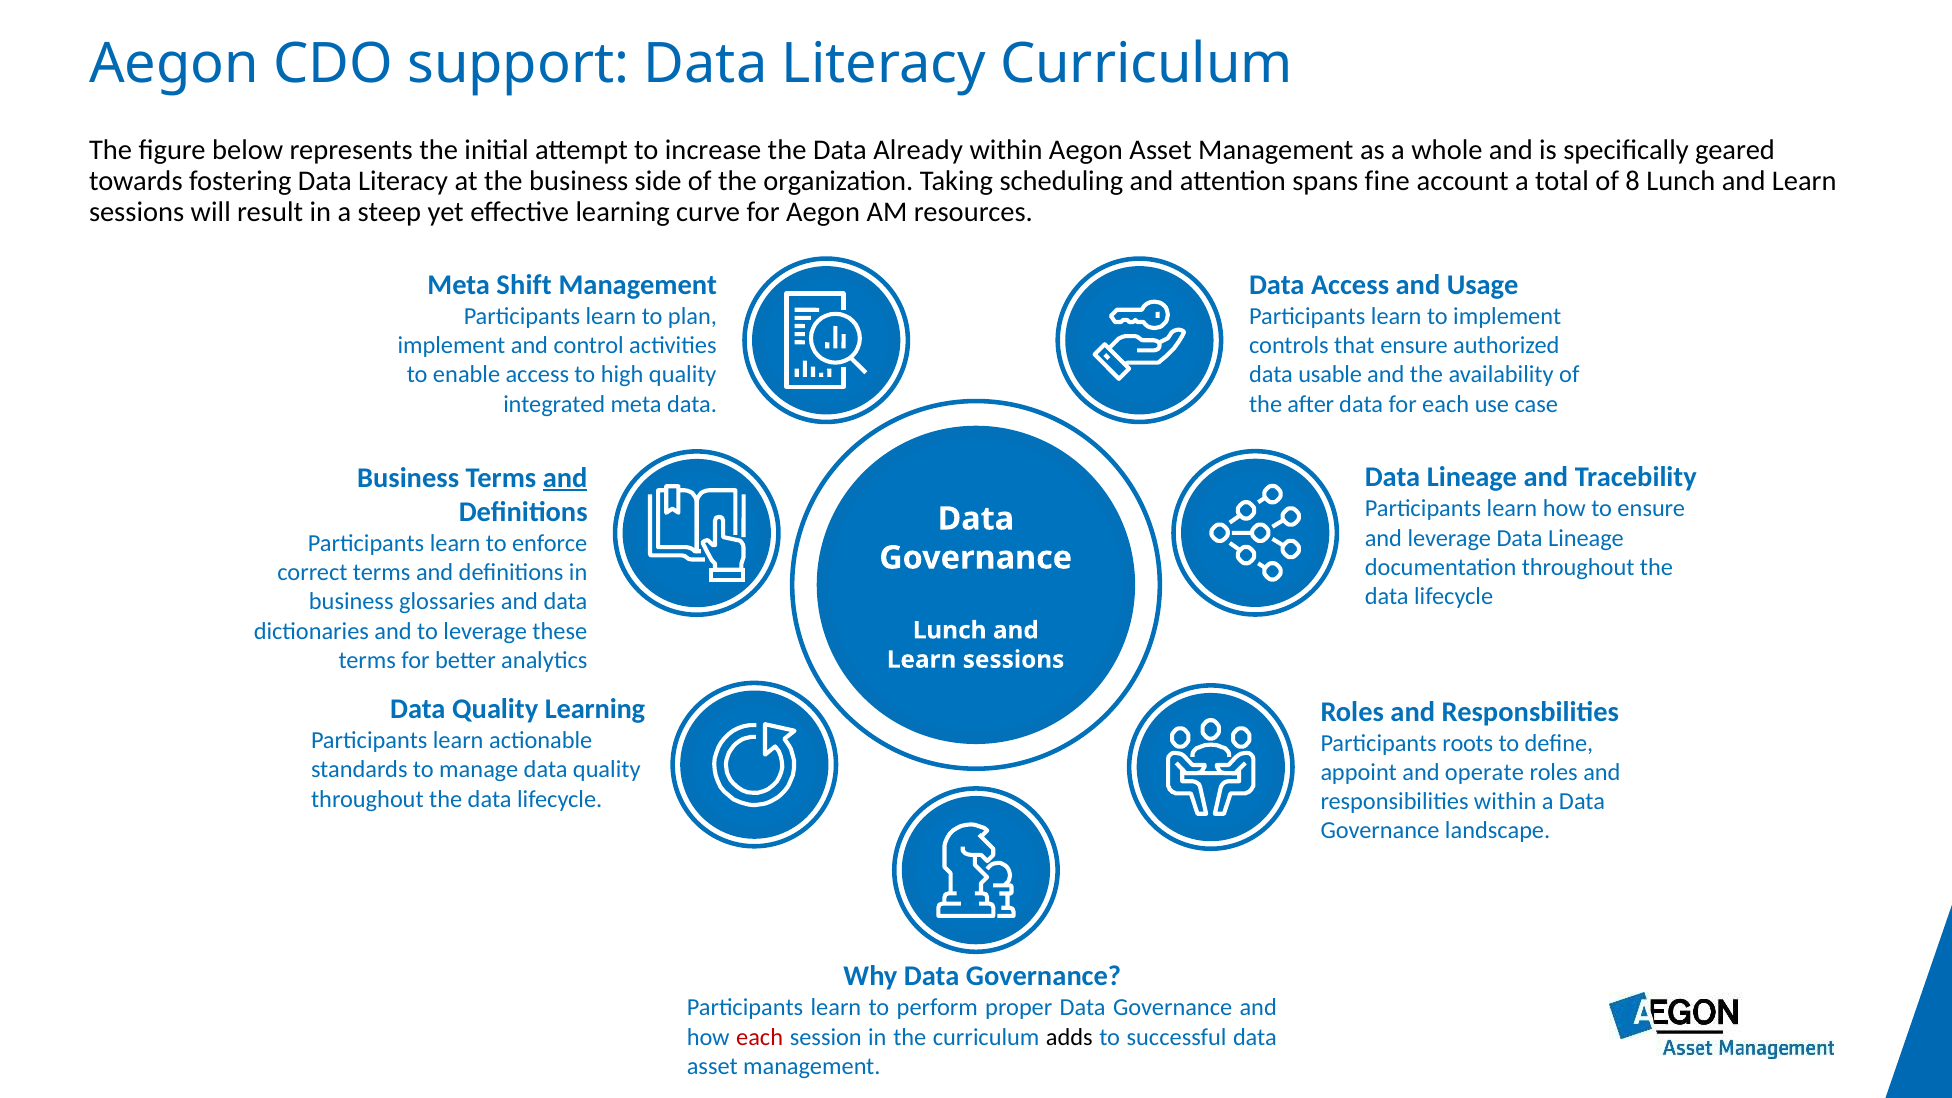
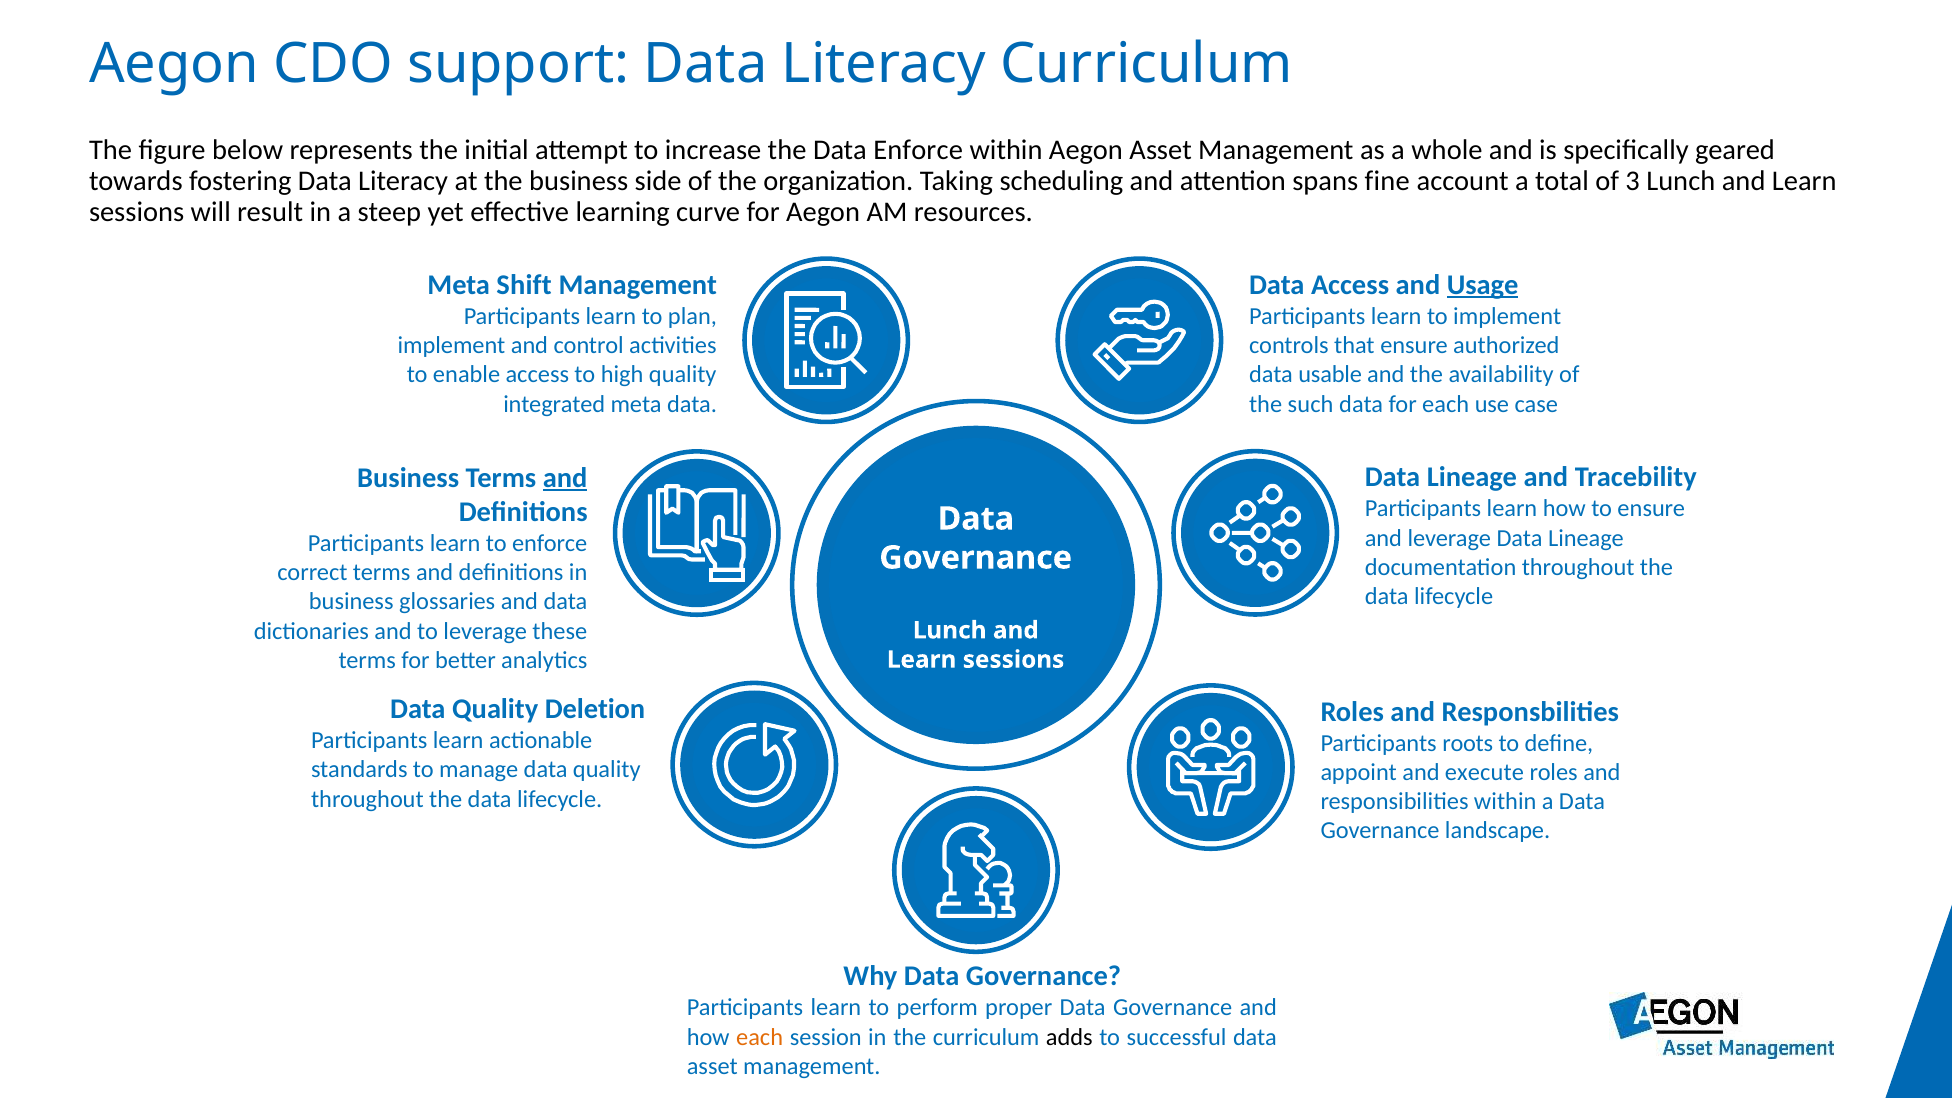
Data Already: Already -> Enforce
8: 8 -> 3
Usage underline: none -> present
after: after -> such
Quality Learning: Learning -> Deletion
operate: operate -> execute
each at (760, 1037) colour: red -> orange
